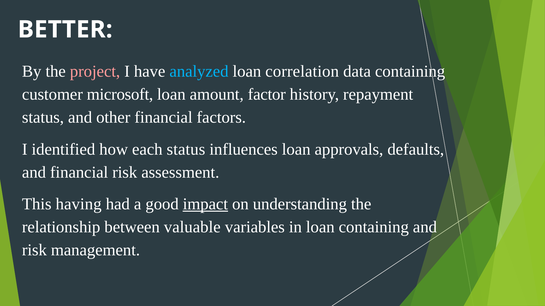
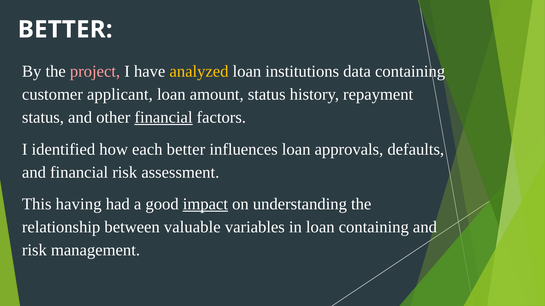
analyzed colour: light blue -> yellow
correlation: correlation -> institutions
microsoft: microsoft -> applicant
amount factor: factor -> status
financial at (164, 118) underline: none -> present
each status: status -> better
